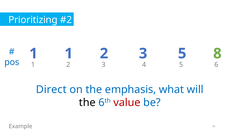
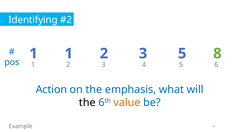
Prioritizing: Prioritizing -> Identifying
Direct: Direct -> Action
value colour: red -> orange
